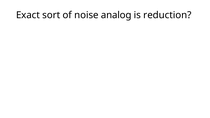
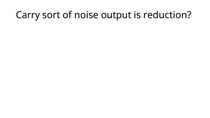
Exact: Exact -> Carry
analog: analog -> output
